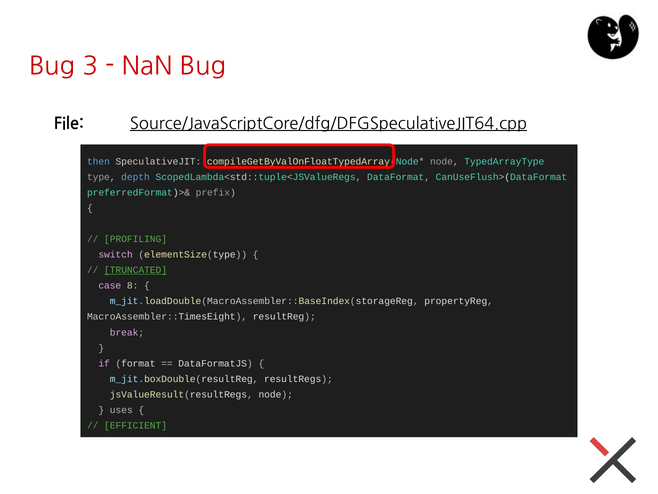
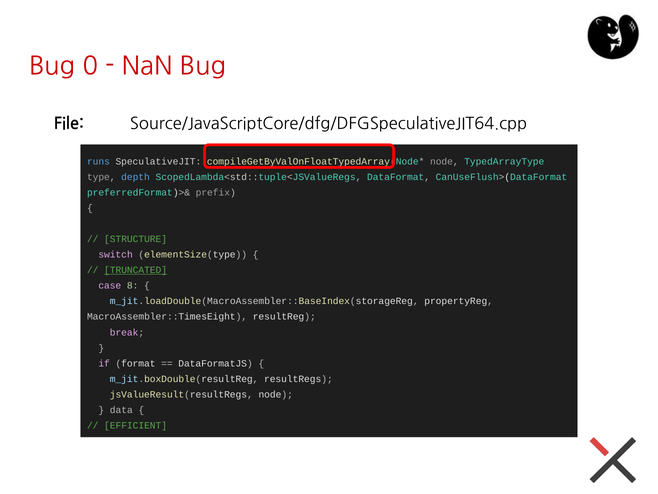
3: 3 -> 0
Source/JavaScriptCore/dfg/DFGSpeculativeJIT64.cpp underline: present -> none
then: then -> runs
PROFILING: PROFILING -> STRUCTURE
uses: uses -> data
